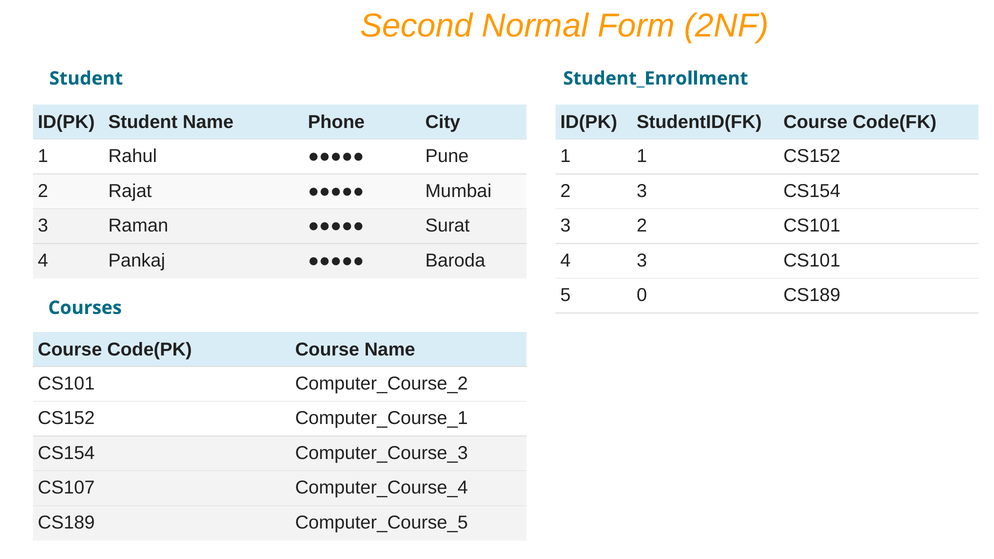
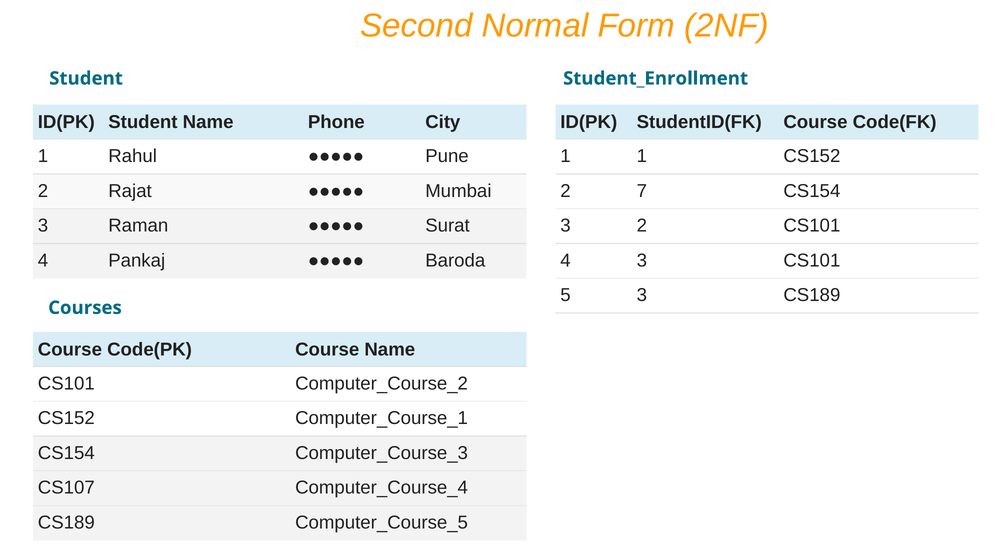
2 3: 3 -> 7
5 0: 0 -> 3
